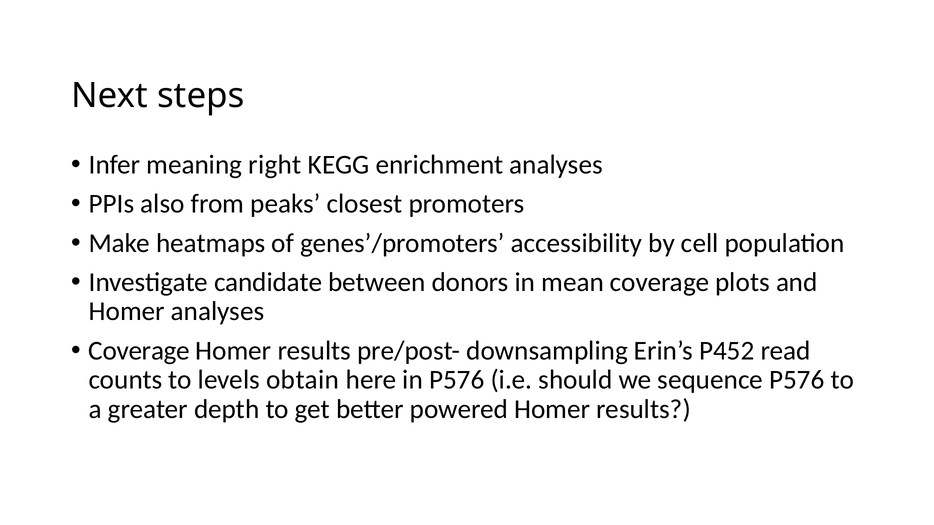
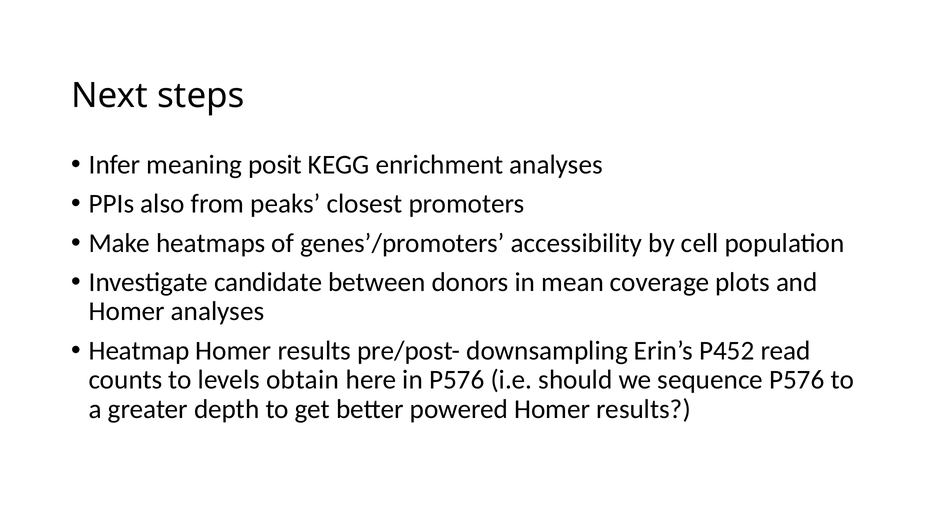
right: right -> posit
Coverage at (139, 351): Coverage -> Heatmap
